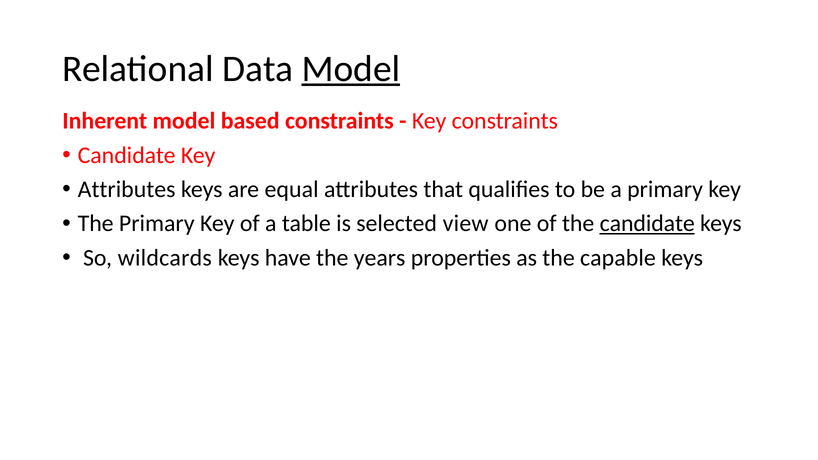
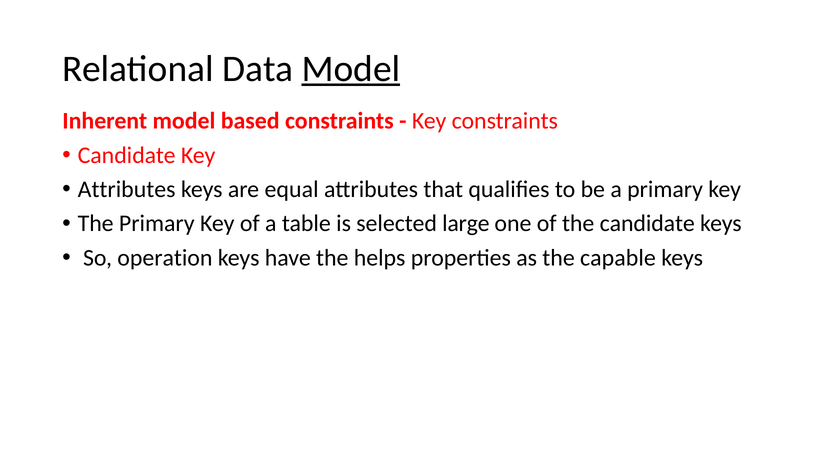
view: view -> large
candidate at (647, 224) underline: present -> none
wildcards: wildcards -> operation
years: years -> helps
